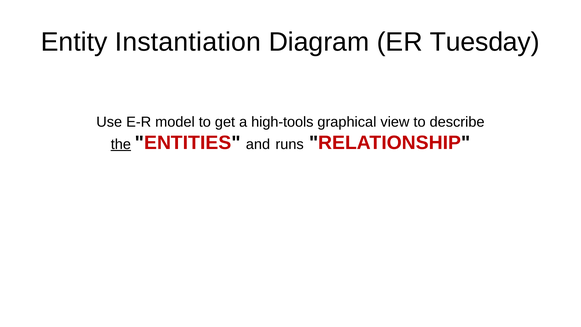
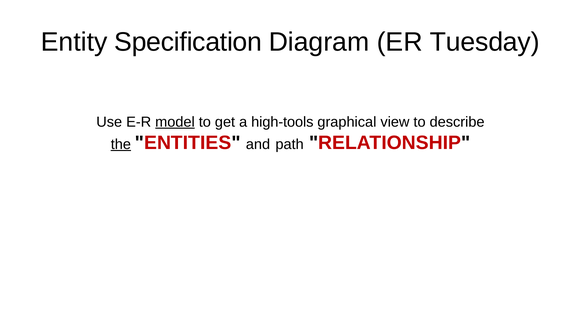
Instantiation: Instantiation -> Specification
model underline: none -> present
runs: runs -> path
